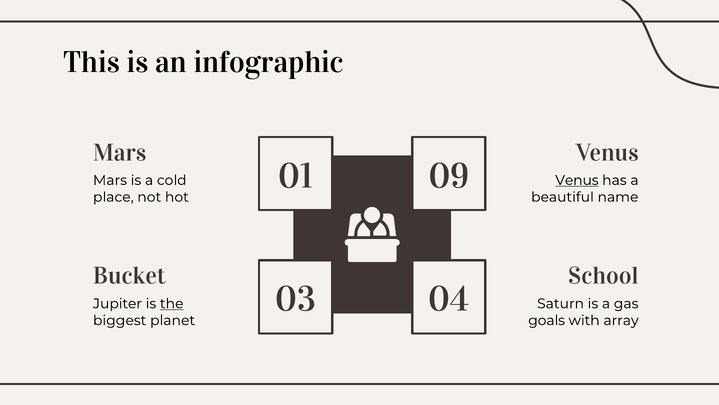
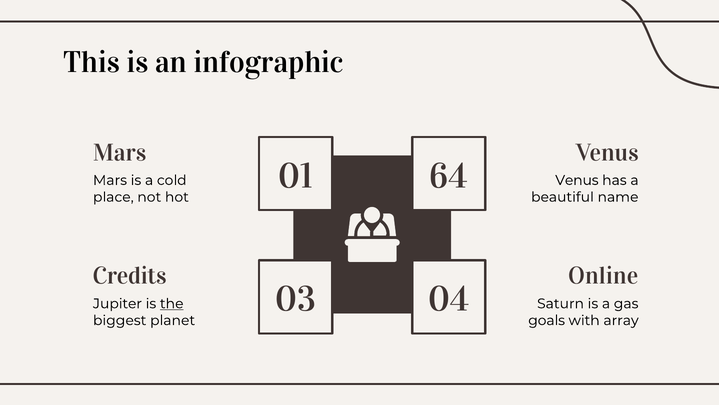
09: 09 -> 64
Venus at (577, 180) underline: present -> none
Bucket: Bucket -> Credits
School: School -> Online
